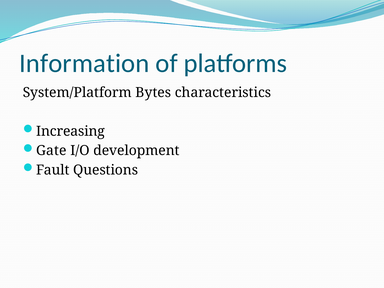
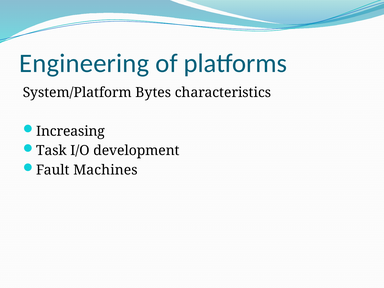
Information: Information -> Engineering
Gate: Gate -> Task
Questions: Questions -> Machines
